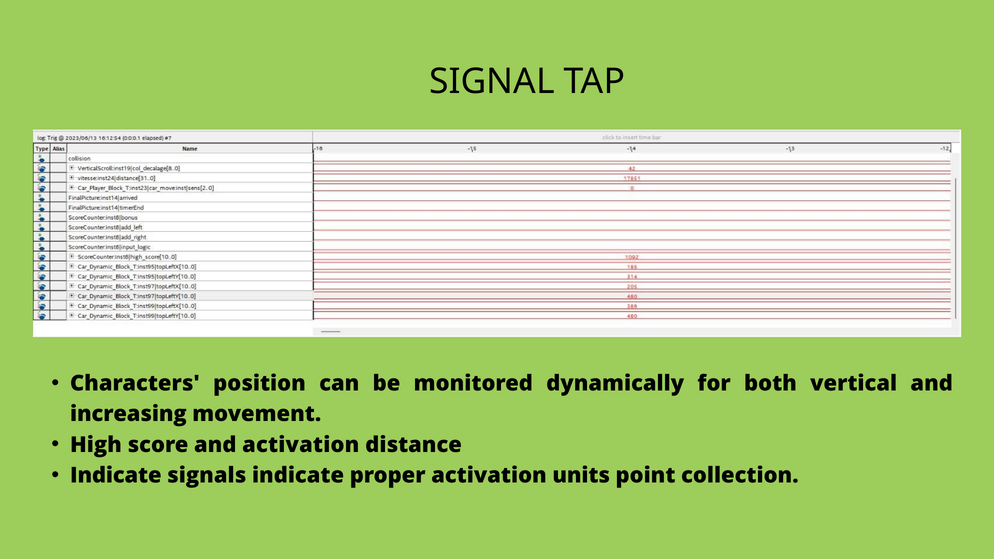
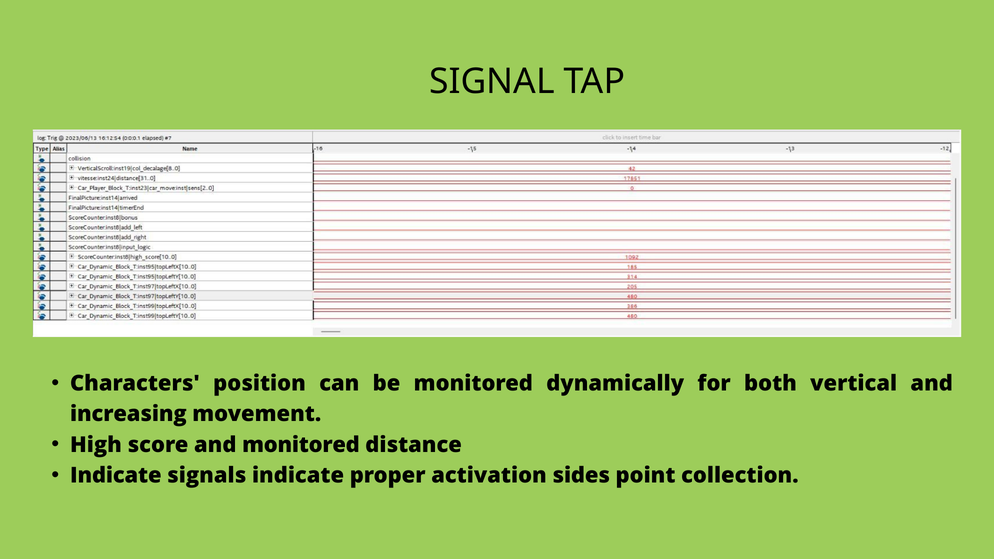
and activation: activation -> monitored
units: units -> sides
